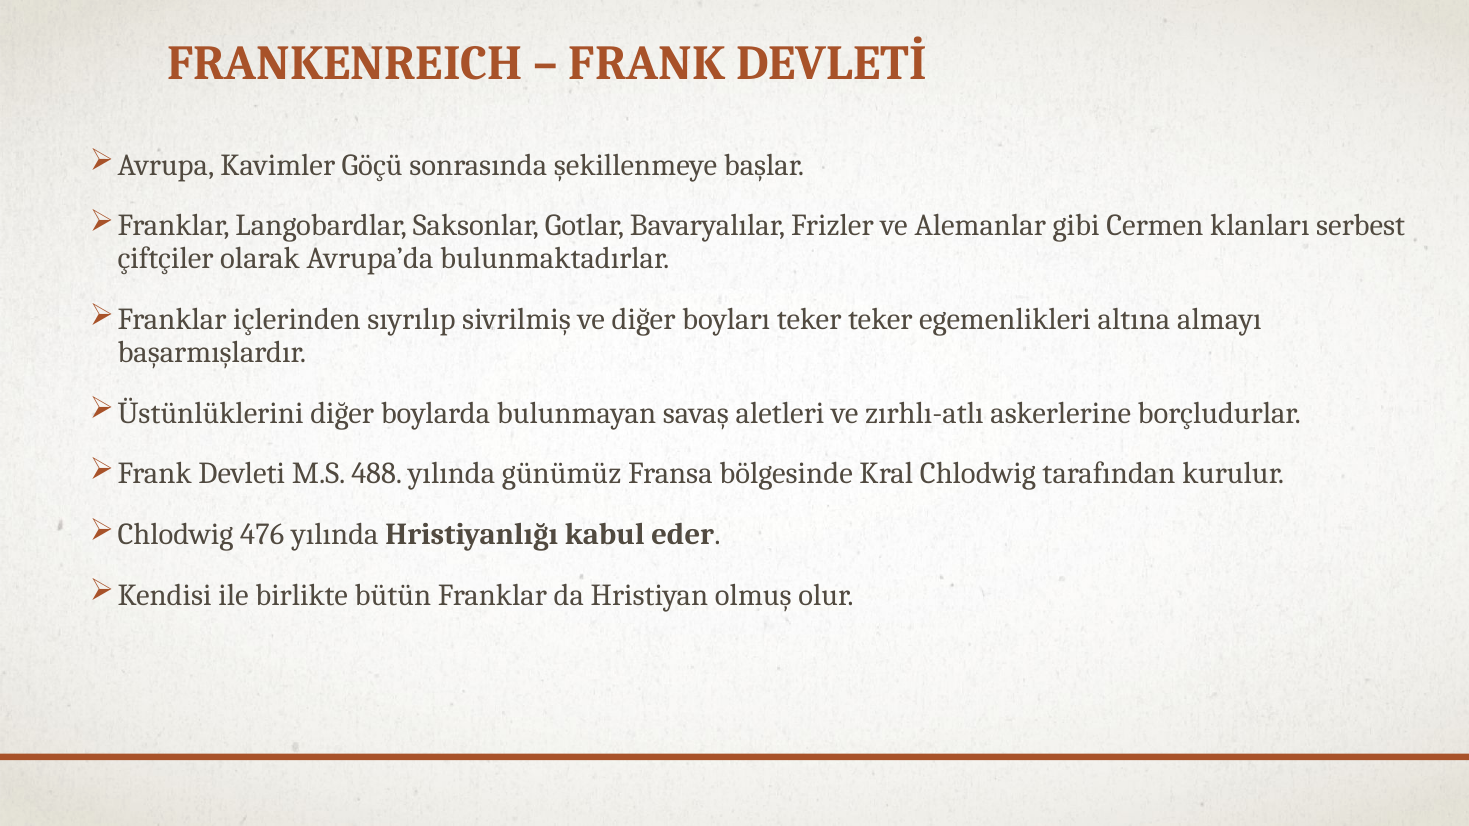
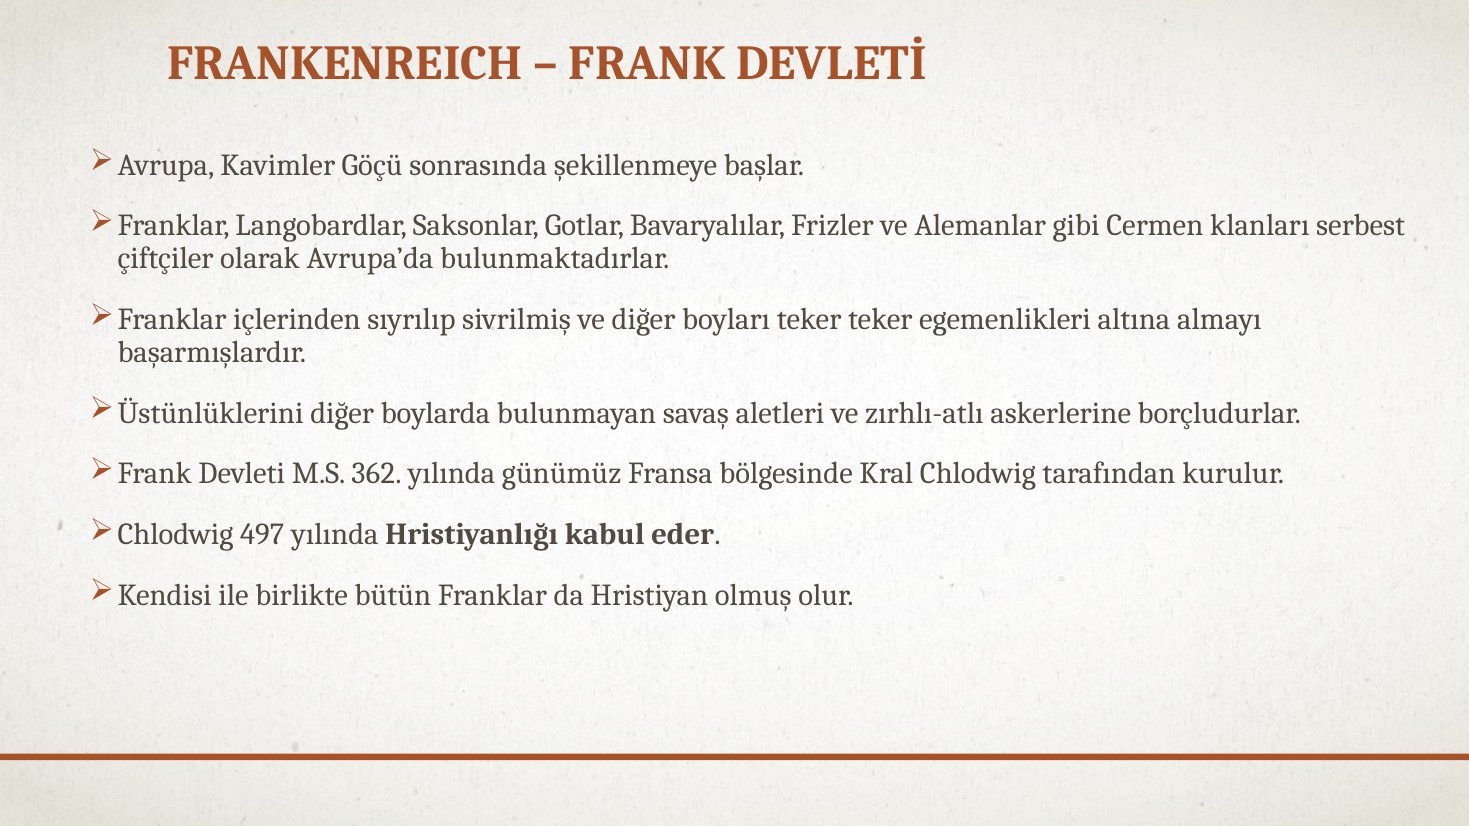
488: 488 -> 362
476: 476 -> 497
